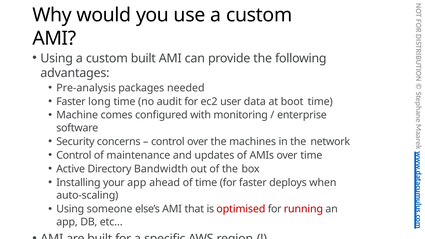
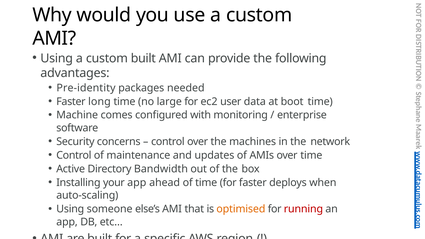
Pre-analysis: Pre-analysis -> Pre-identity
audit: audit -> large
optimised colour: red -> orange
